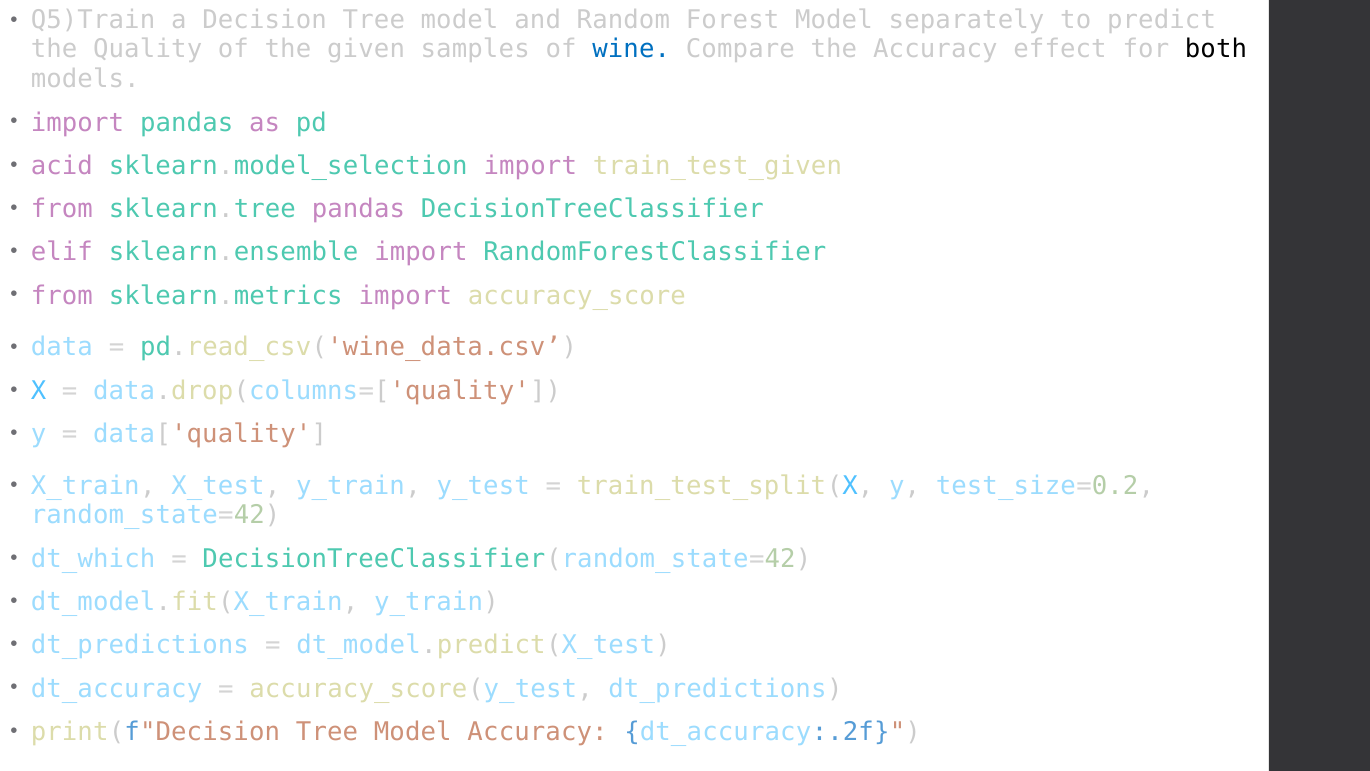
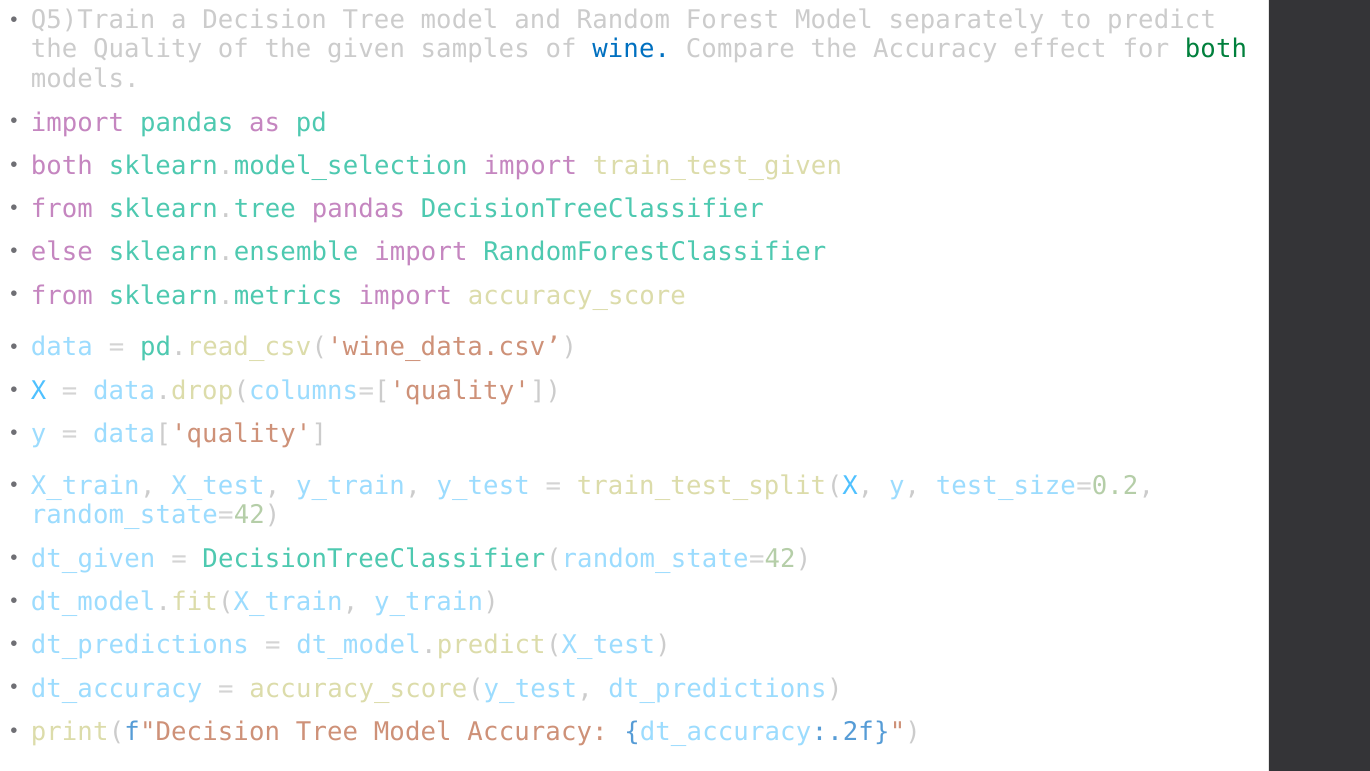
both at (1216, 49) colour: black -> green
acid at (62, 166): acid -> both
elif: elif -> else
dt_which: dt_which -> dt_given
